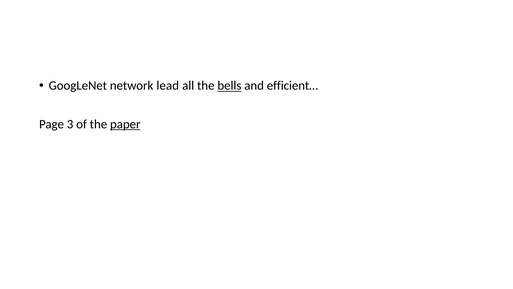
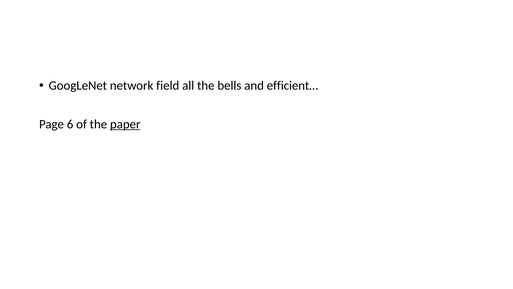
lead: lead -> field
bells underline: present -> none
3: 3 -> 6
